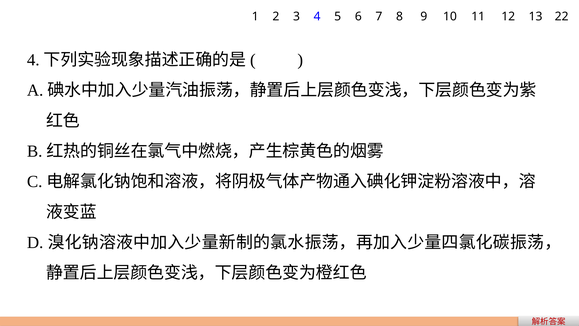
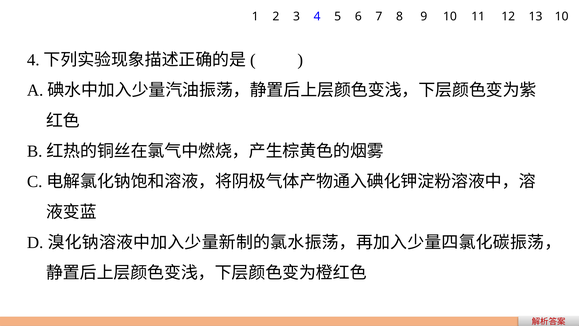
13 22: 22 -> 10
